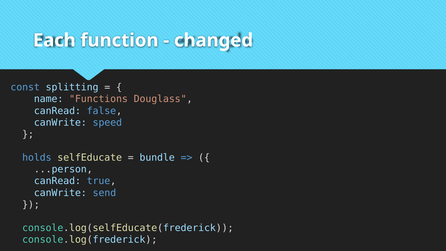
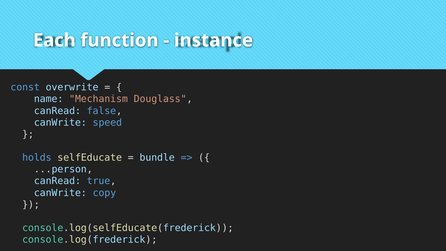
changed: changed -> instance
splitting: splitting -> overwrite
Functions: Functions -> Mechanism
send: send -> copy
